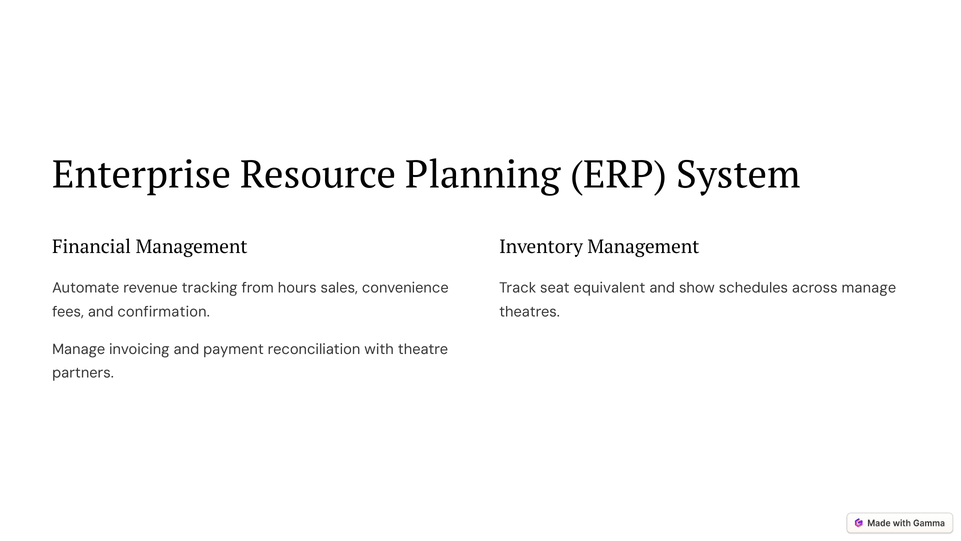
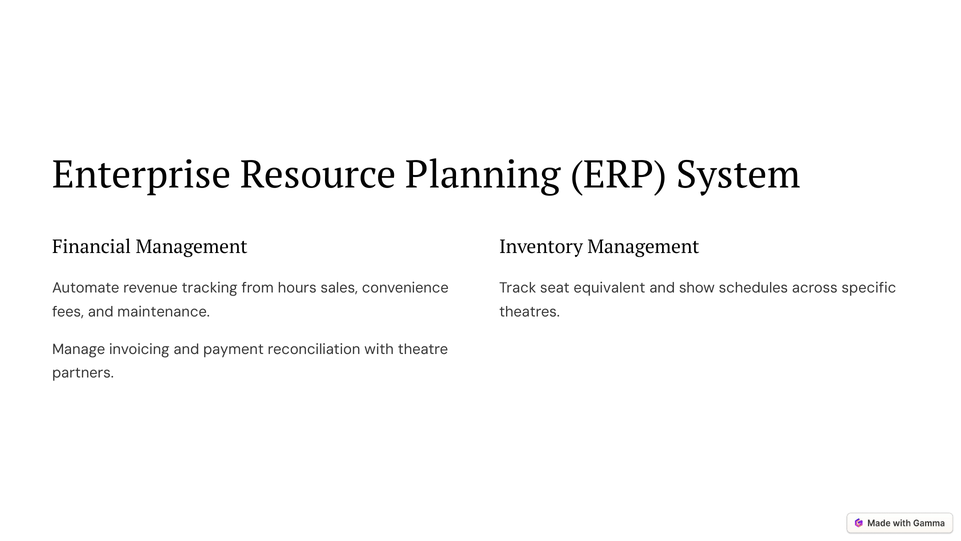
across manage: manage -> specific
confirmation: confirmation -> maintenance
